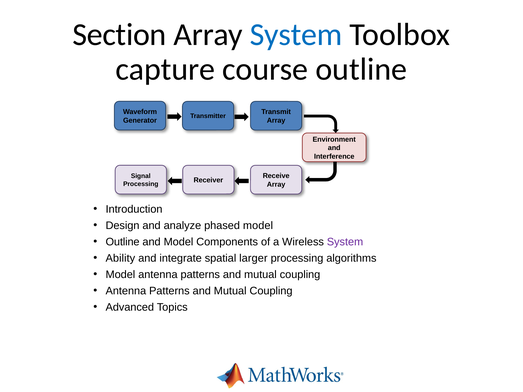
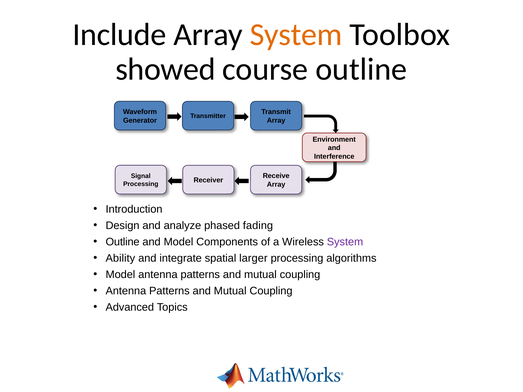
Section: Section -> Include
System at (296, 35) colour: blue -> orange
capture: capture -> showed
phased model: model -> fading
